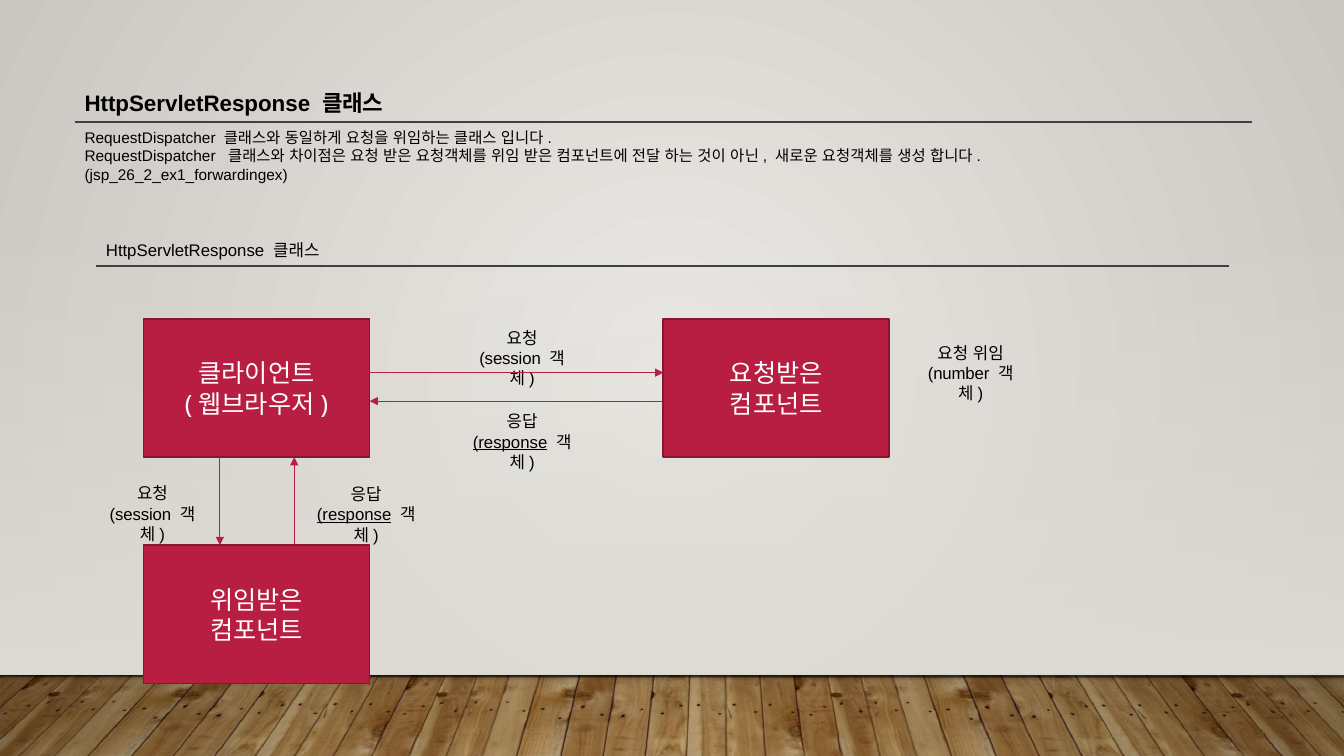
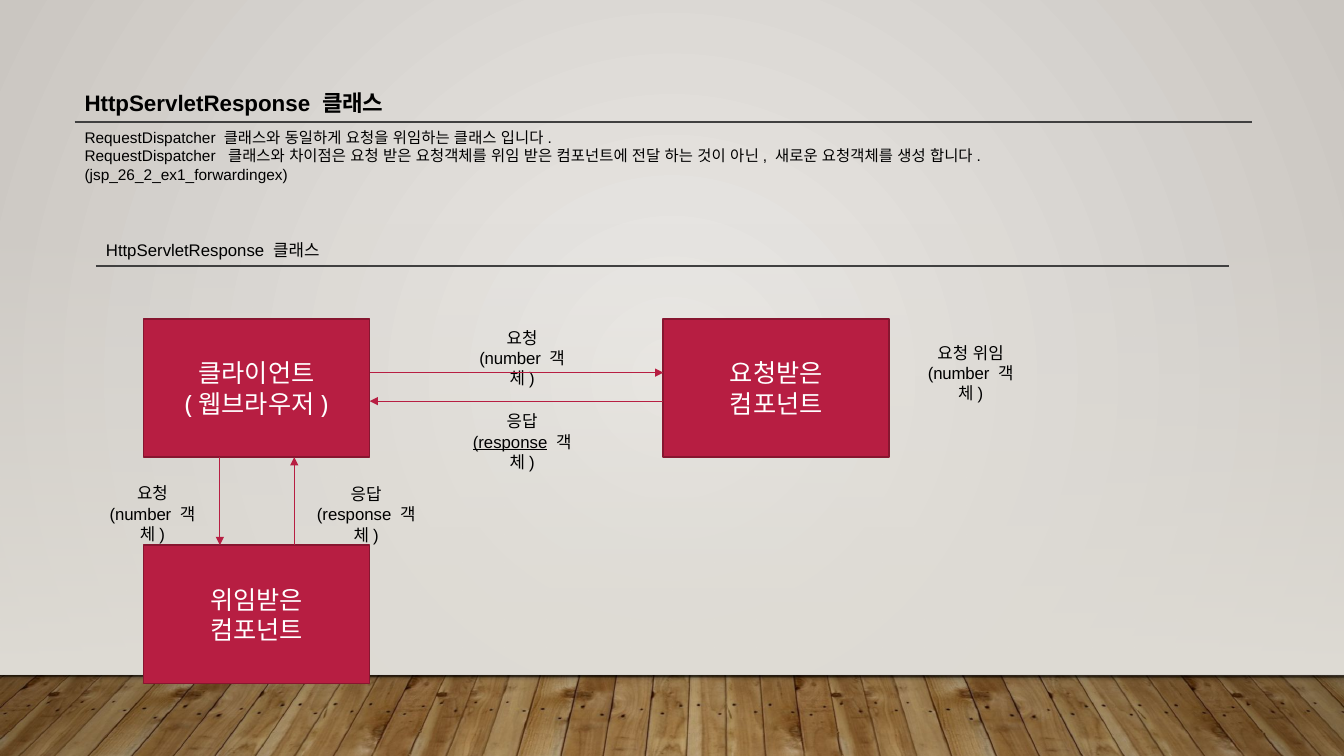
session at (510, 359): session -> number
session at (140, 515): session -> number
response at (354, 515) underline: present -> none
